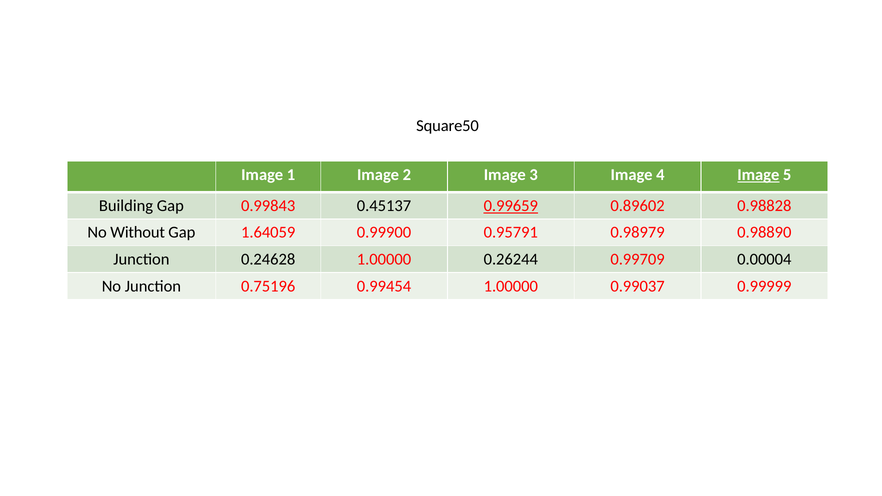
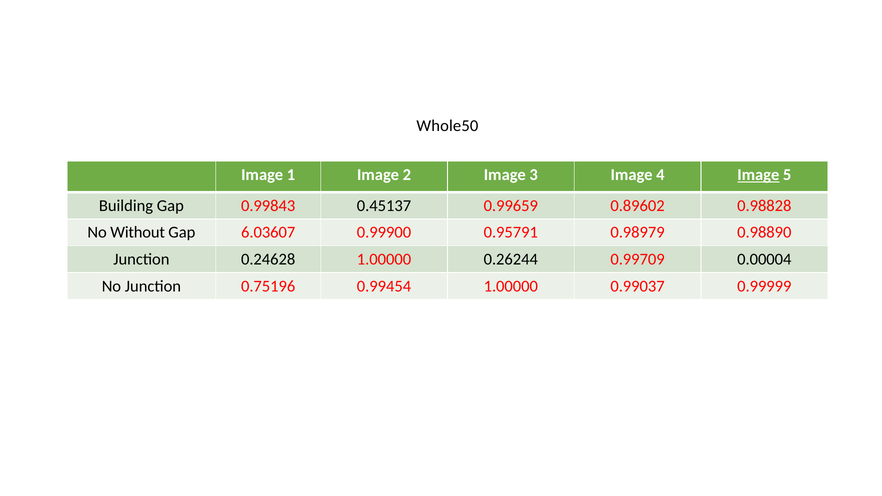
Square50: Square50 -> Whole50
0.99659 underline: present -> none
1.64059: 1.64059 -> 6.03607
